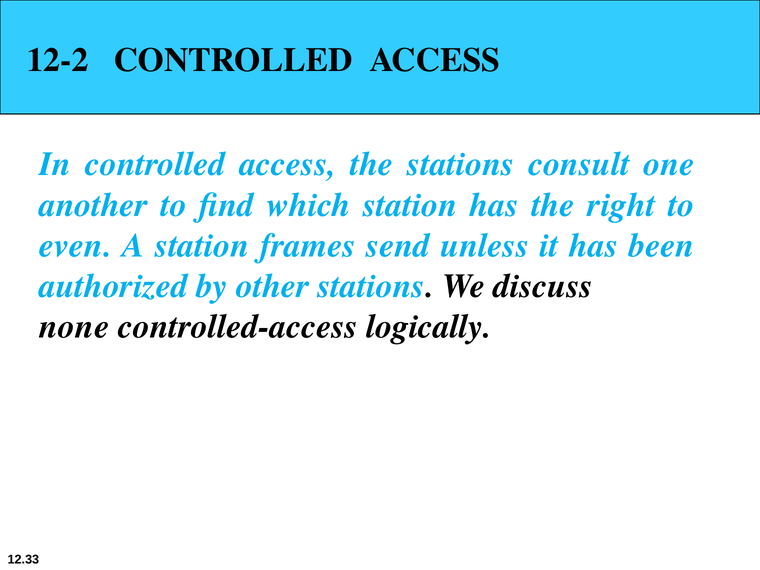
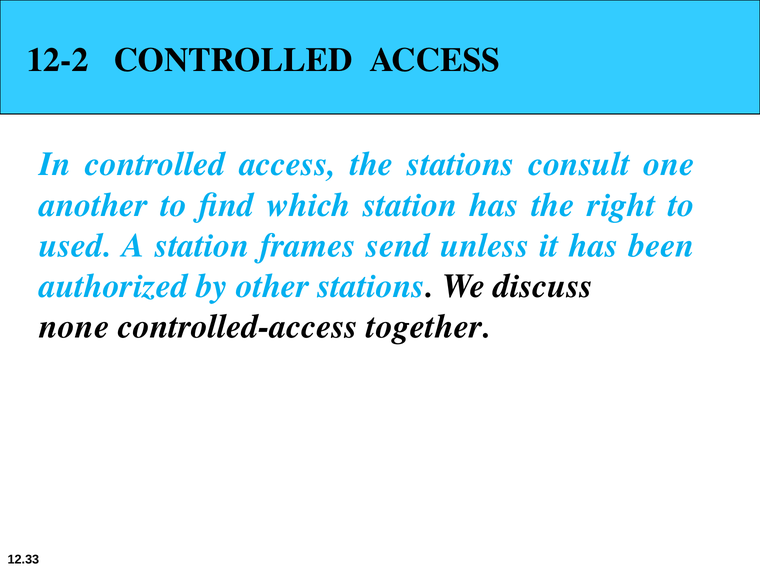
even: even -> used
logically: logically -> together
